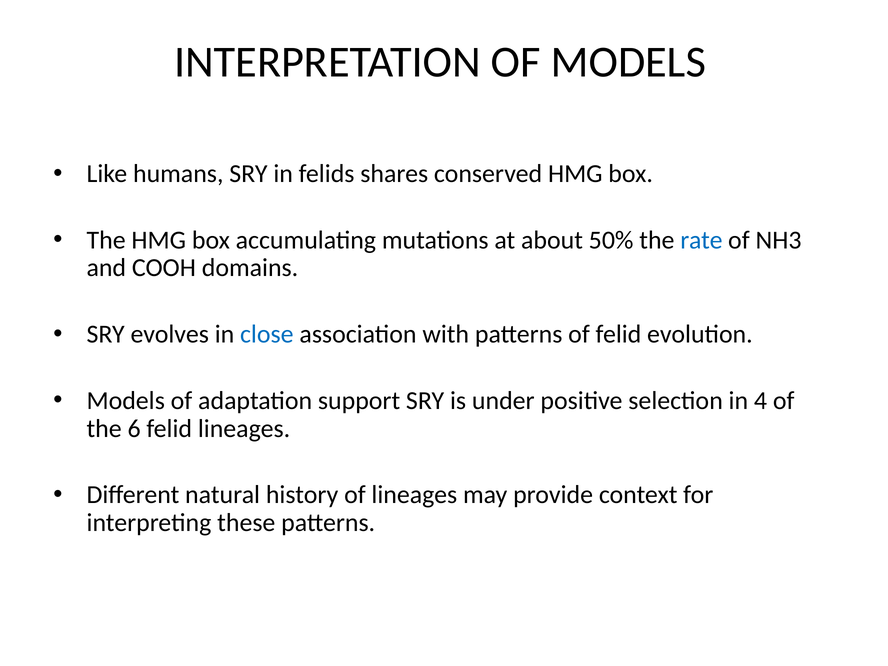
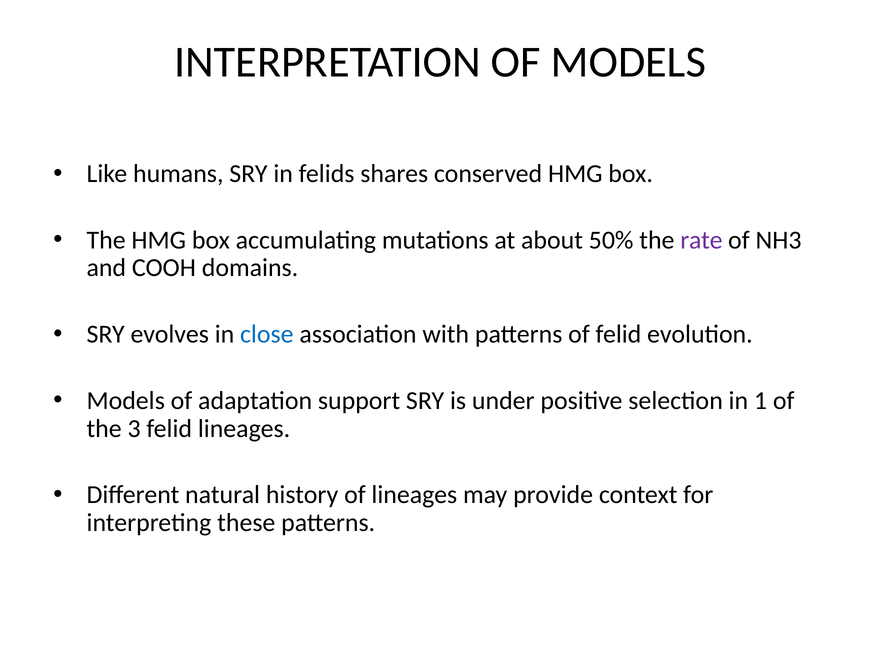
rate colour: blue -> purple
4: 4 -> 1
6: 6 -> 3
